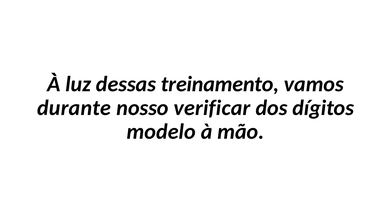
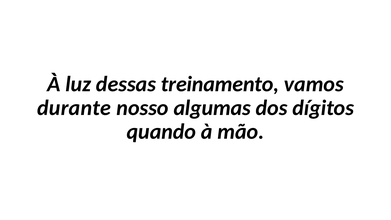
verificar: verificar -> algumas
modelo: modelo -> quando
